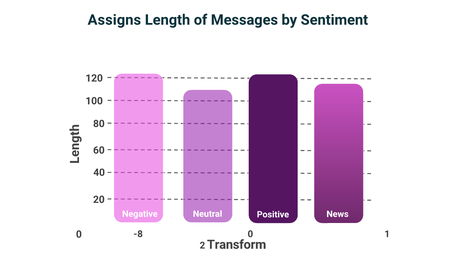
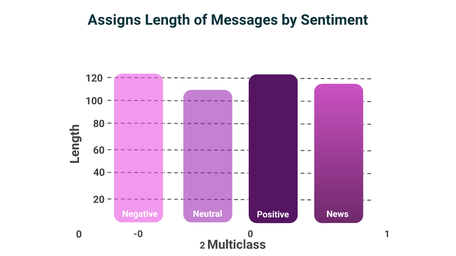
-8: -8 -> -0
Transform: Transform -> Multiclass
